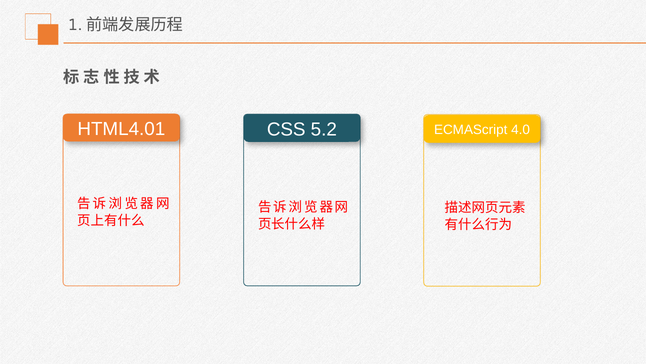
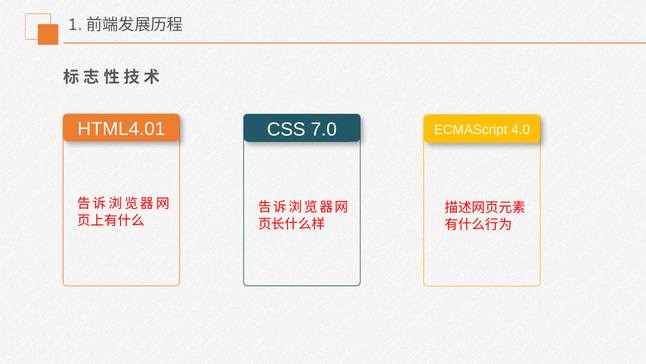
5.2: 5.2 -> 7.0
